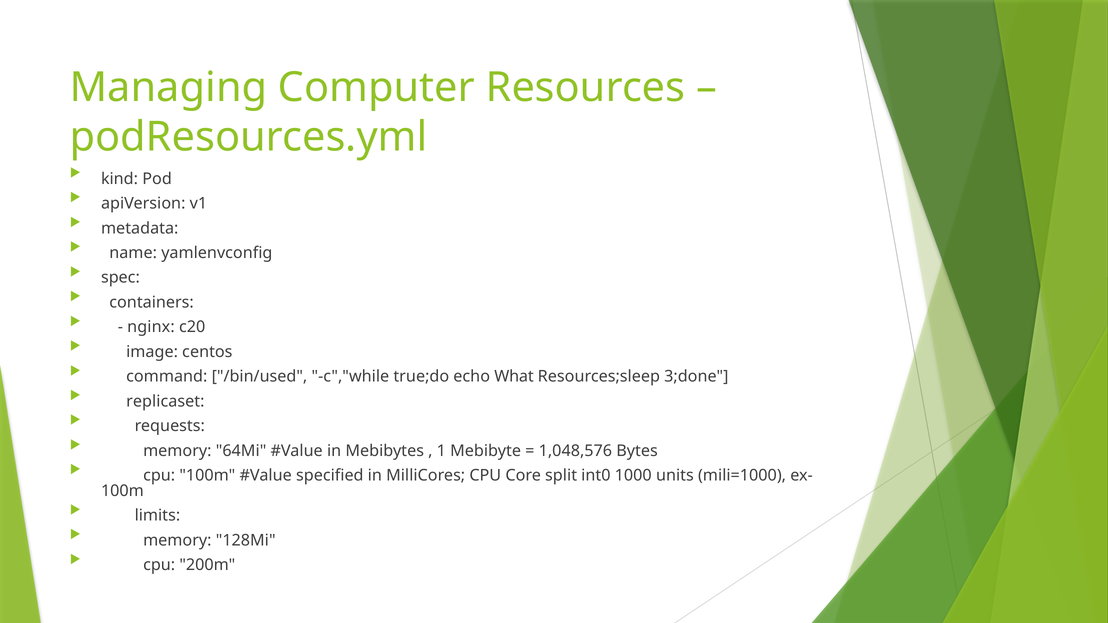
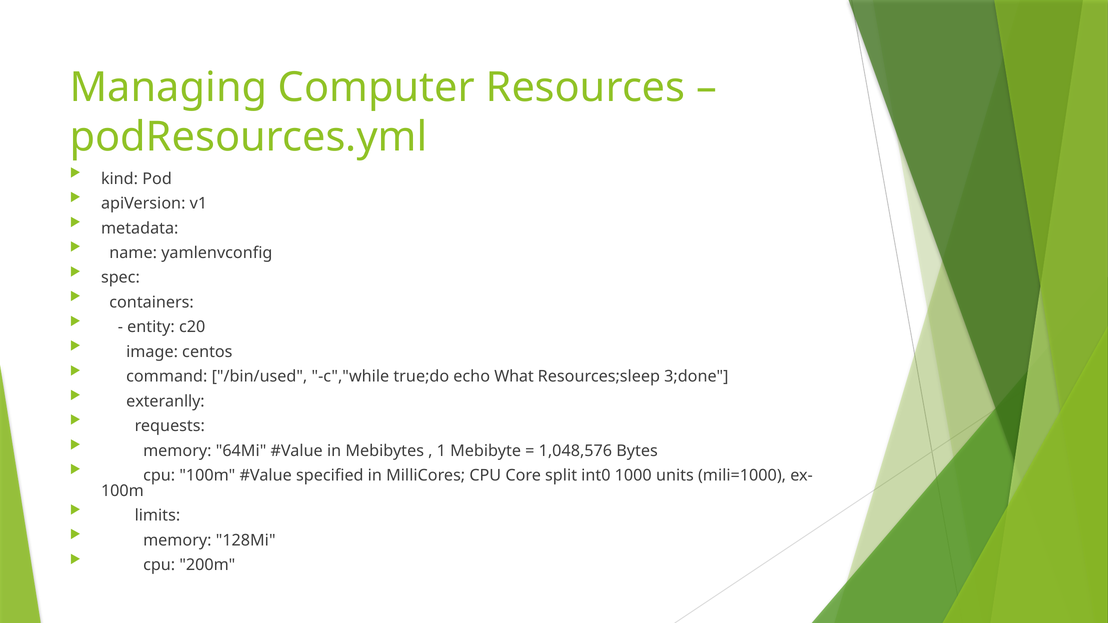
nginx: nginx -> entity
replicaset: replicaset -> exteranlly
